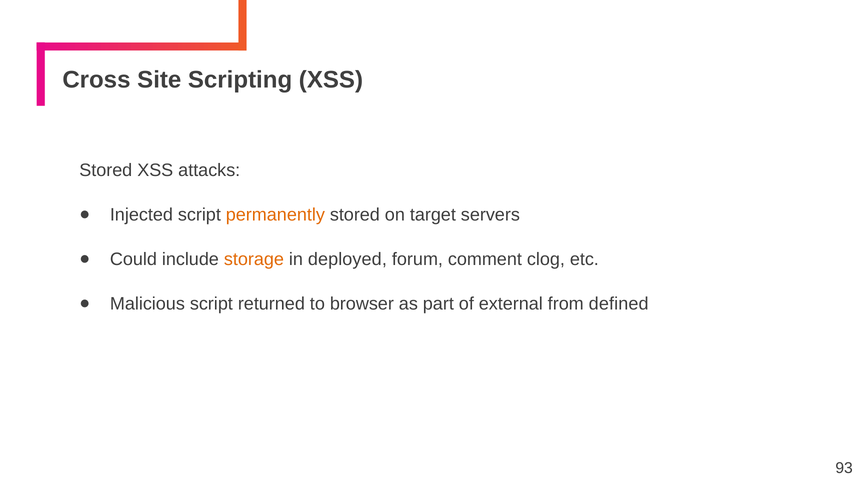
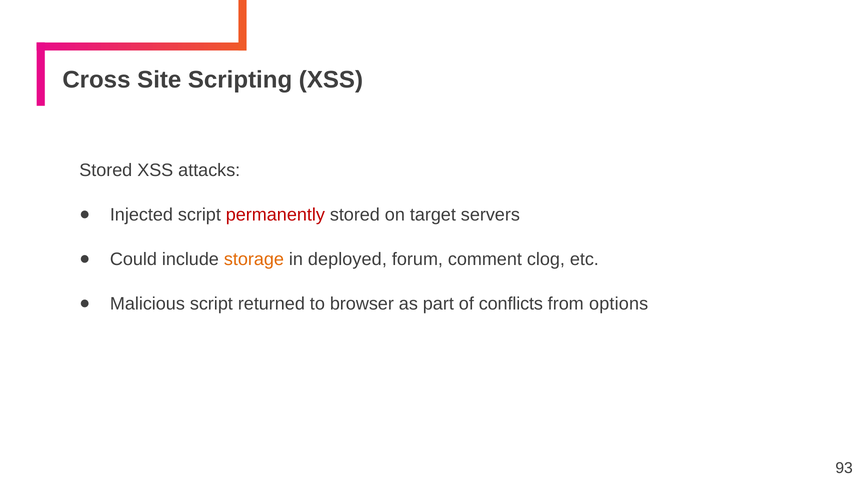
permanently colour: orange -> red
external: external -> conflicts
defined: defined -> options
